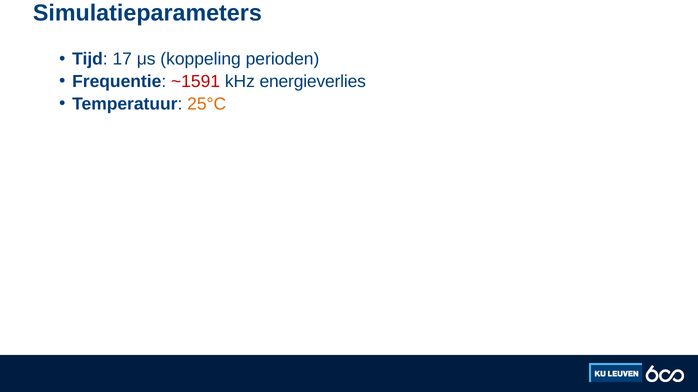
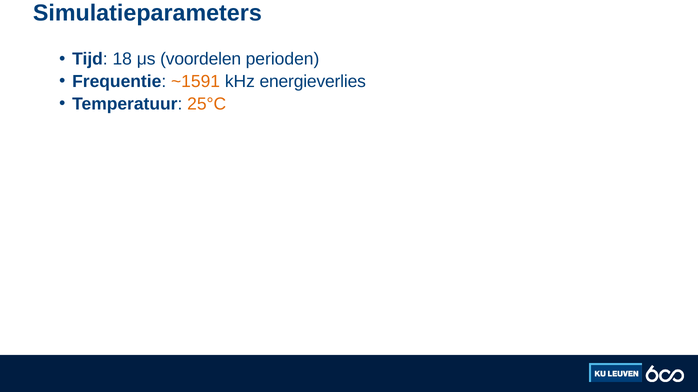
17: 17 -> 18
koppeling: koppeling -> voordelen
~1591 colour: red -> orange
